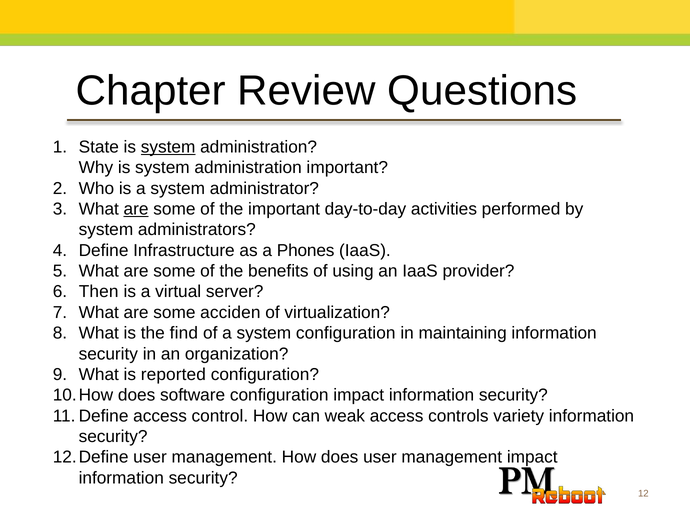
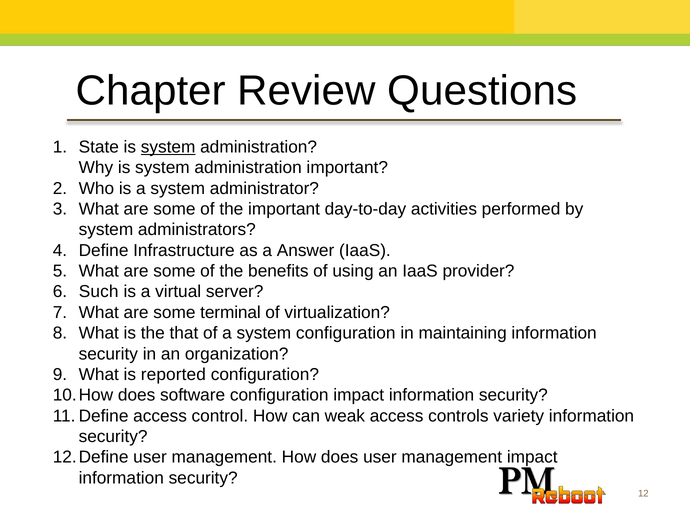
are at (136, 209) underline: present -> none
Phones: Phones -> Answer
Then: Then -> Such
acciden: acciden -> terminal
find: find -> that
